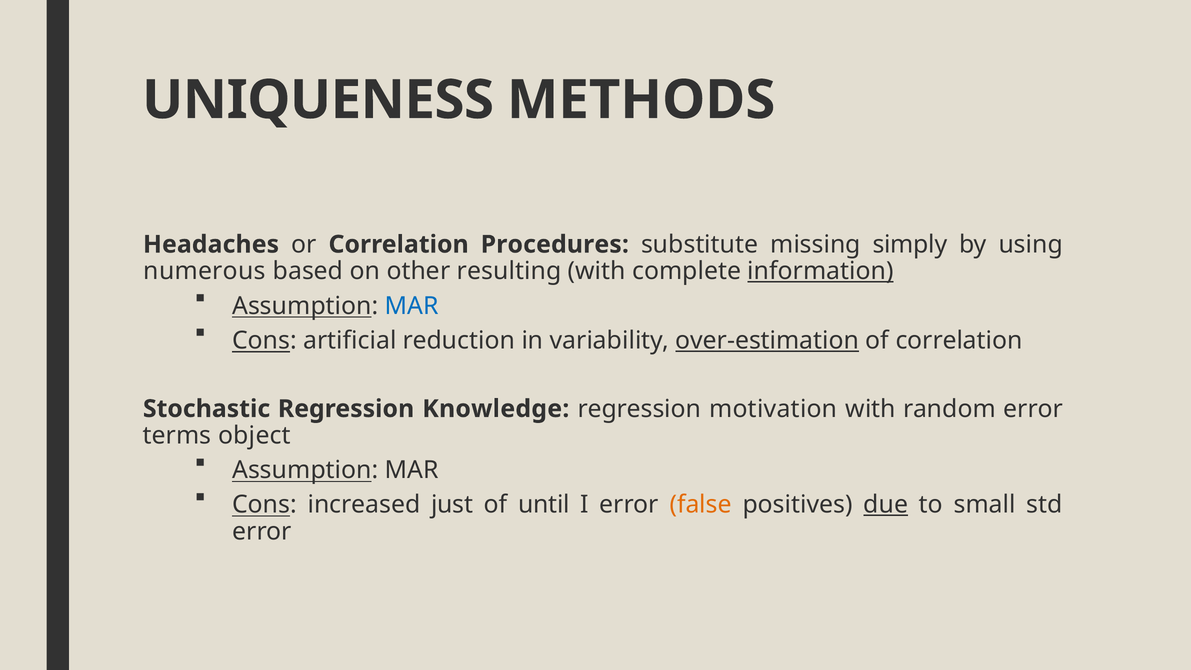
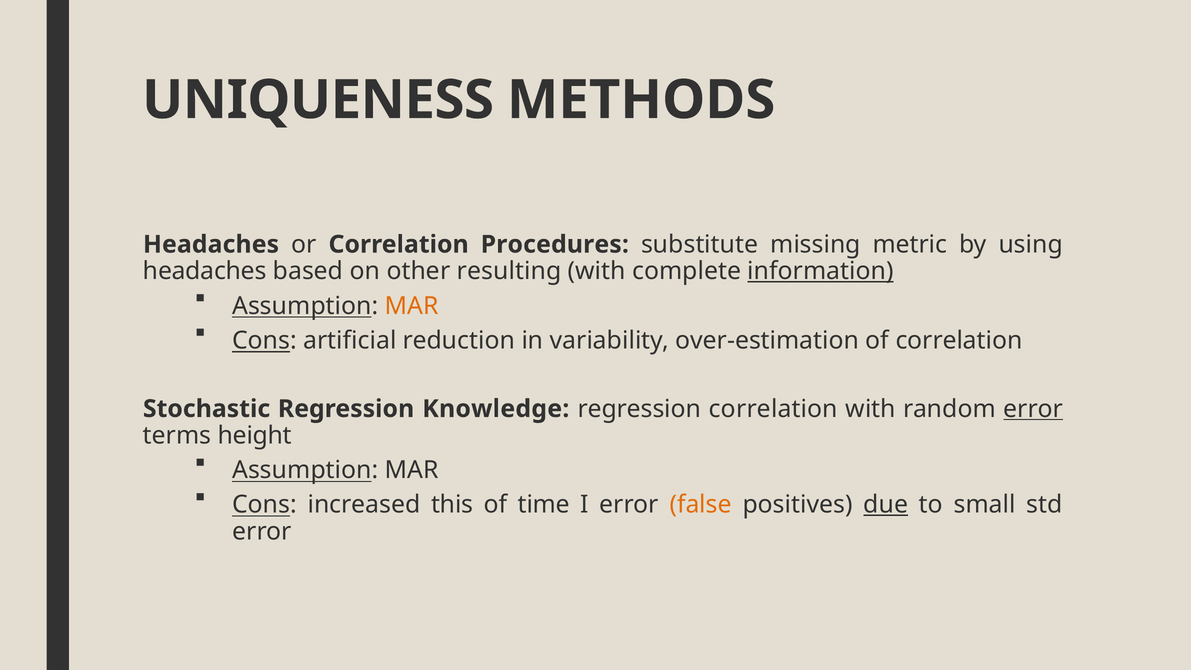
simply: simply -> metric
numerous at (204, 271): numerous -> headaches
MAR at (412, 306) colour: blue -> orange
over-estimation underline: present -> none
regression motivation: motivation -> correlation
error at (1033, 409) underline: none -> present
object: object -> height
just: just -> this
until: until -> time
